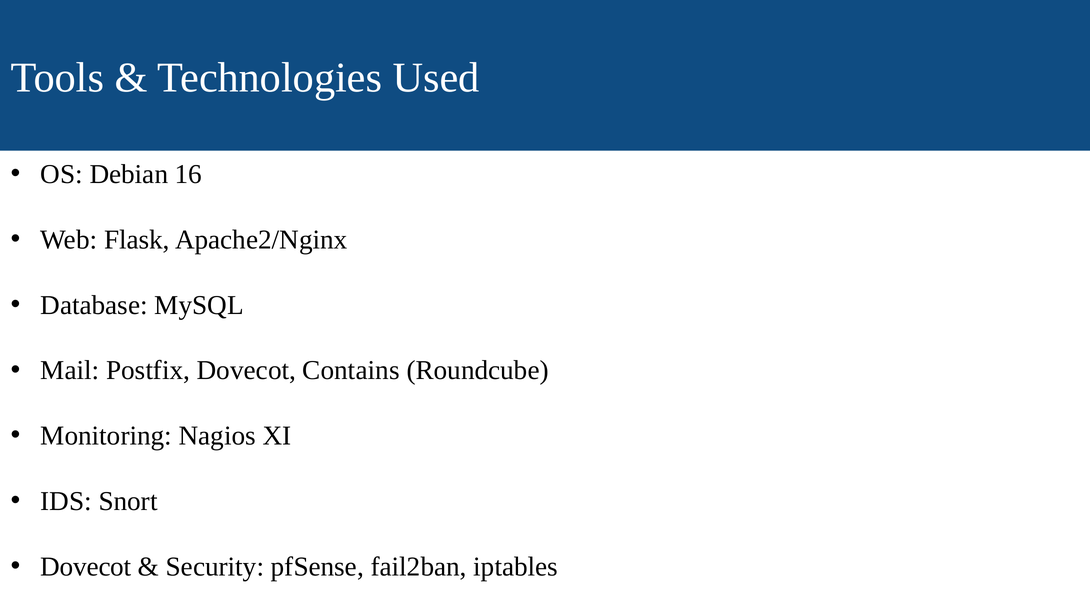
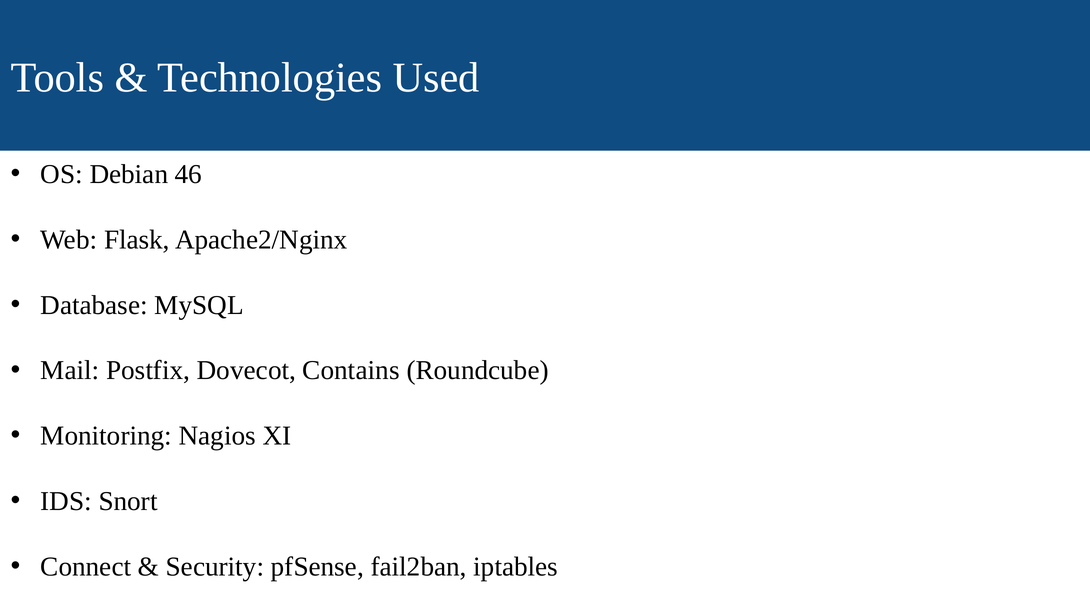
16: 16 -> 46
Dovecot at (86, 567): Dovecot -> Connect
